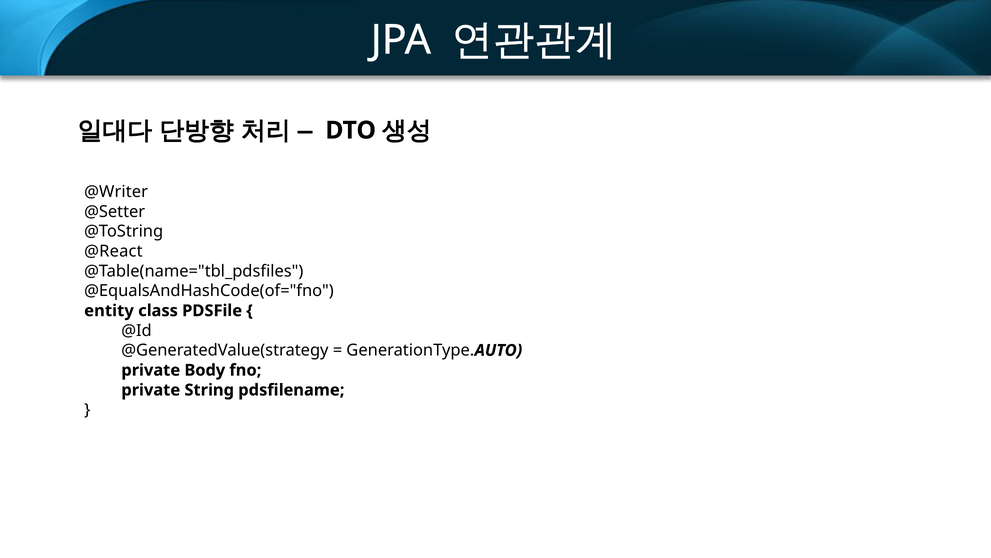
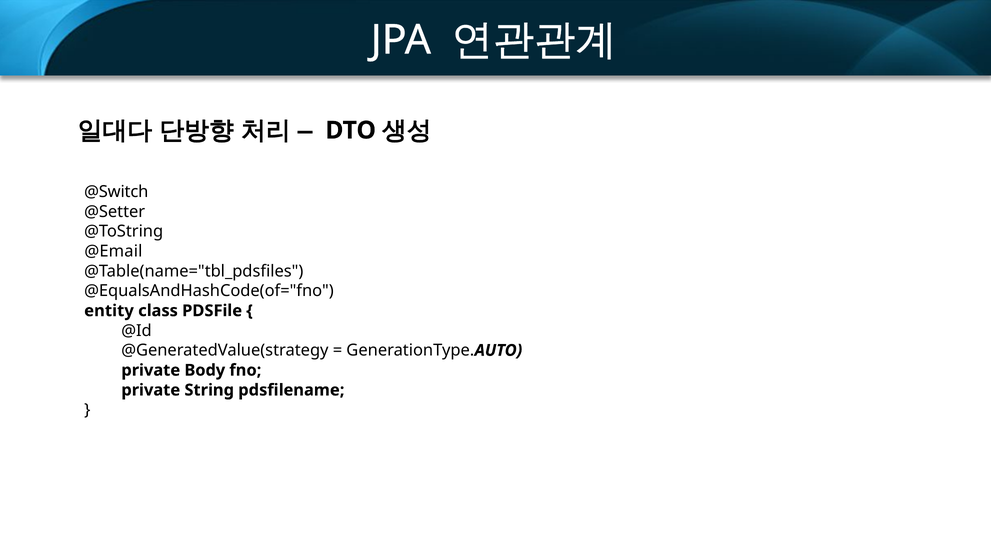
@Writer: @Writer -> @Switch
@React: @React -> @Email
